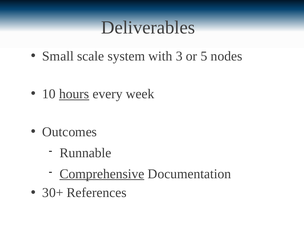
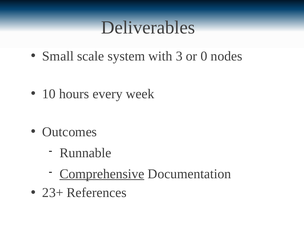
5: 5 -> 0
hours underline: present -> none
30+: 30+ -> 23+
